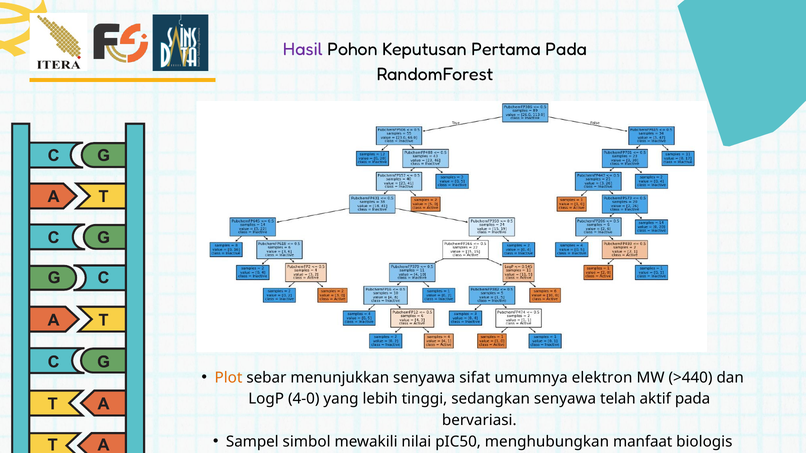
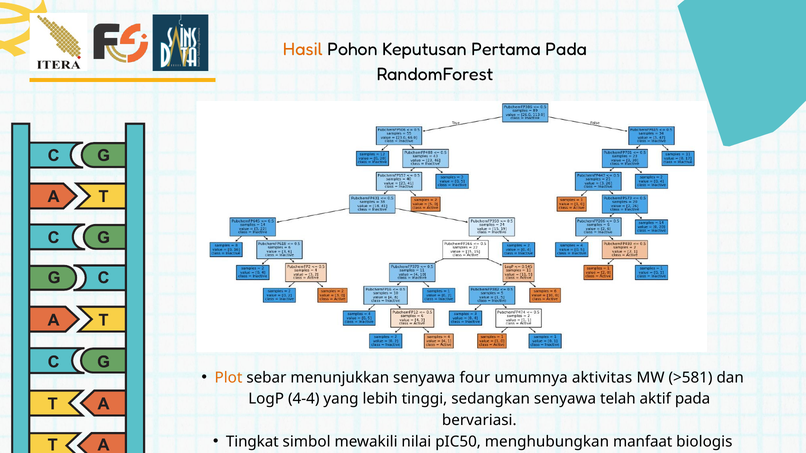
Hasil colour: purple -> orange
sifat: sifat -> four
elektron: elektron -> aktivitas
>440: >440 -> >581
4-0: 4-0 -> 4-4
Sampel: Sampel -> Tingkat
